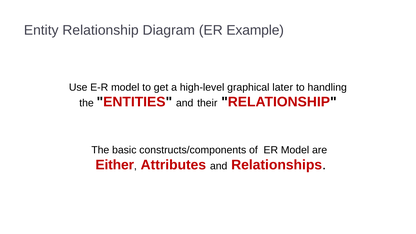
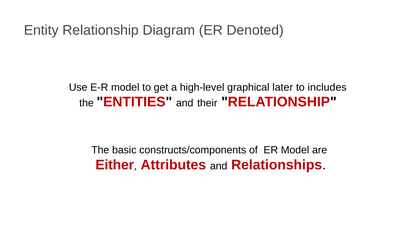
Example: Example -> Denoted
handling: handling -> includes
